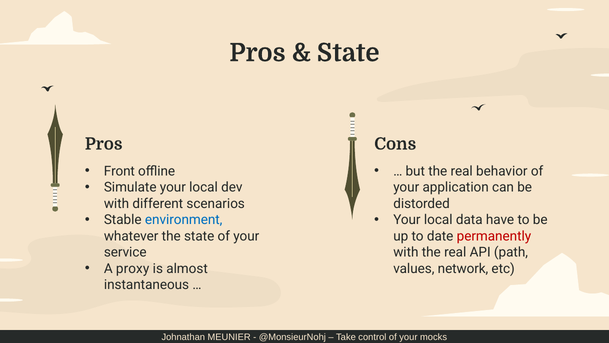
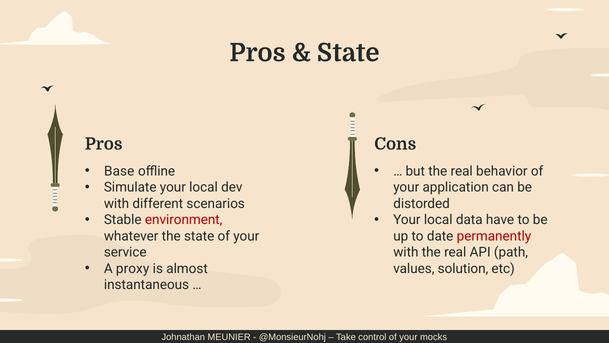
Front: Front -> Base
environment colour: blue -> red
network: network -> solution
